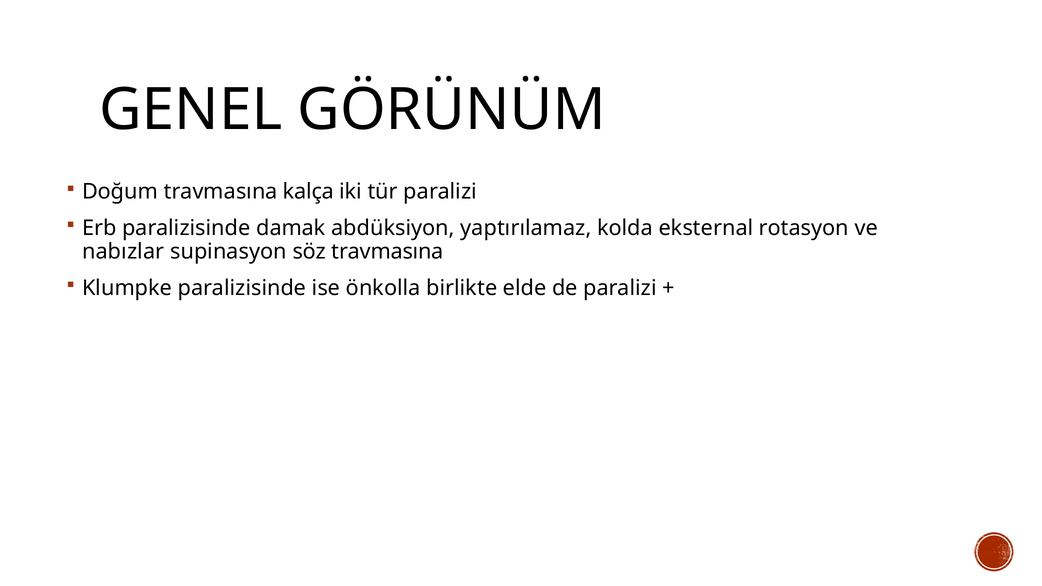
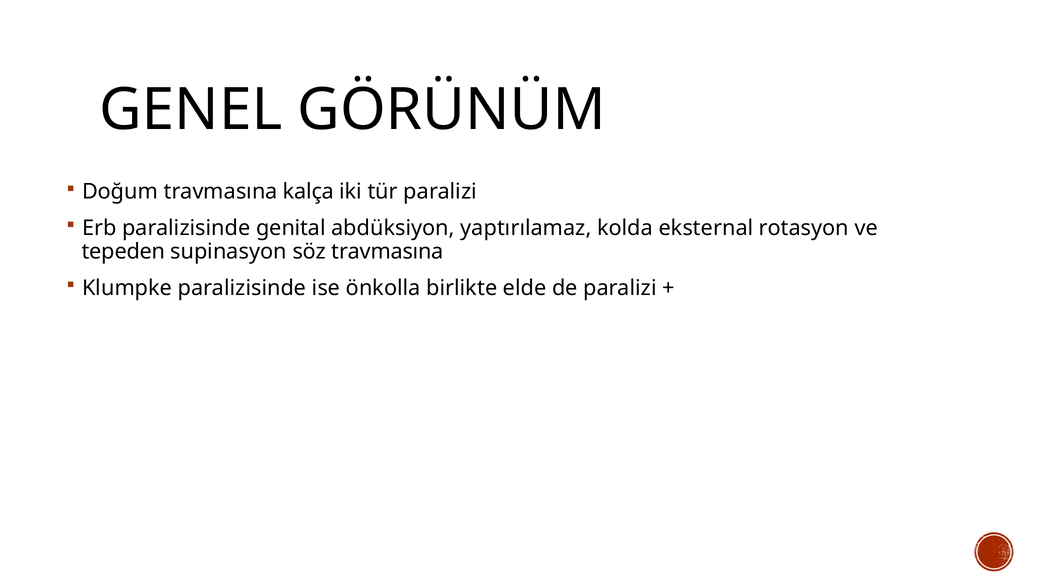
damak: damak -> genital
nabızlar: nabızlar -> tepeden
